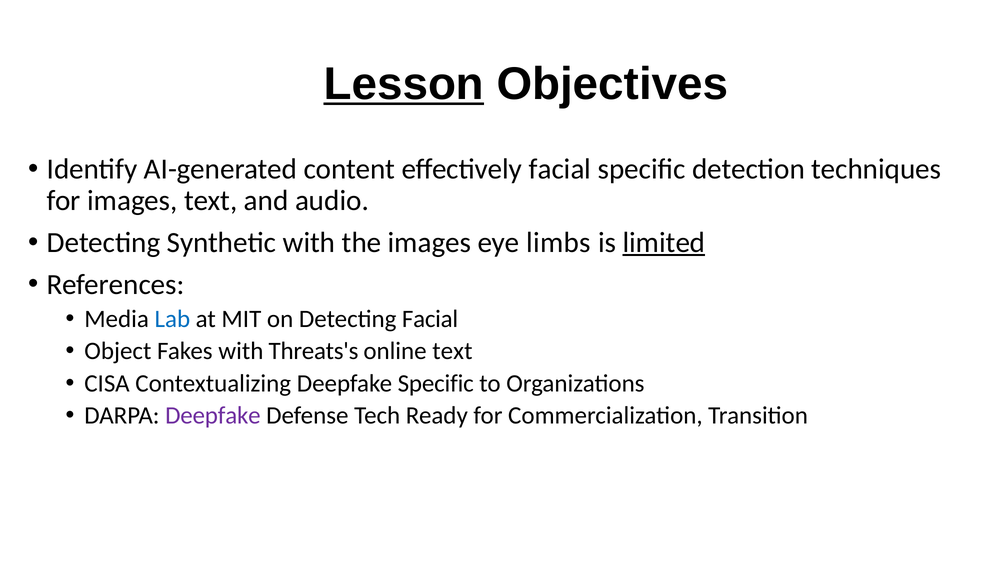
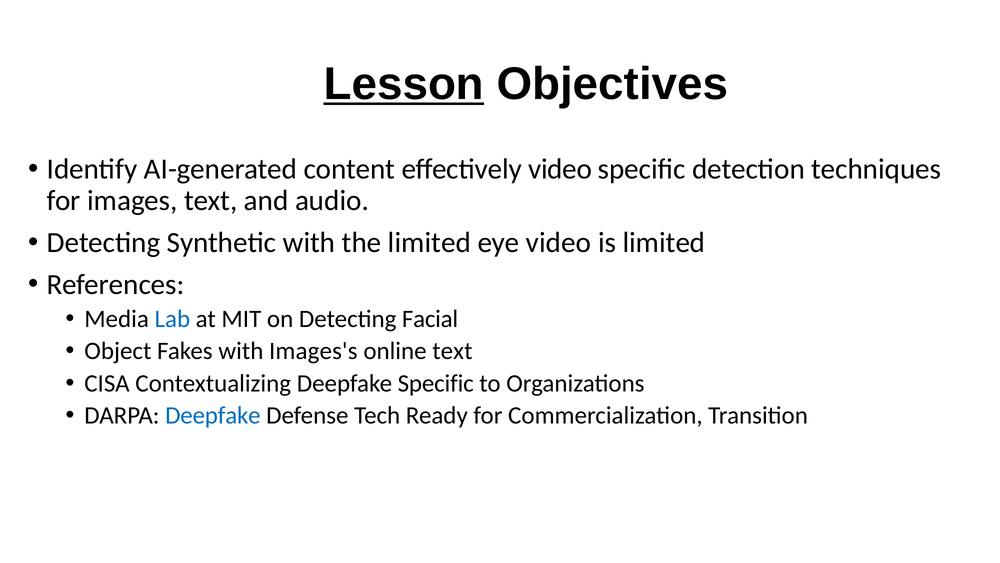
effectively facial: facial -> video
the images: images -> limited
eye limbs: limbs -> video
limited at (664, 242) underline: present -> none
Threats's: Threats's -> Images's
Deepfake at (213, 415) colour: purple -> blue
